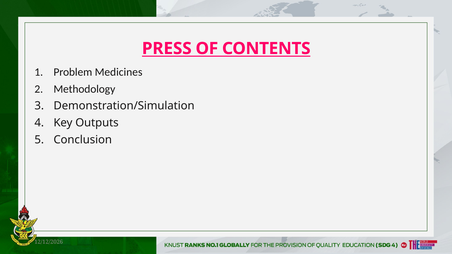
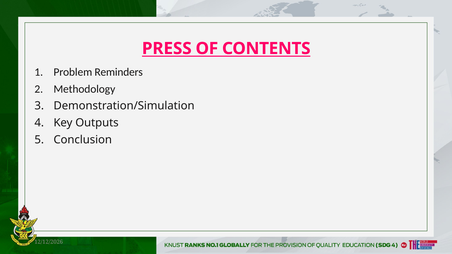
Medicines: Medicines -> Reminders
